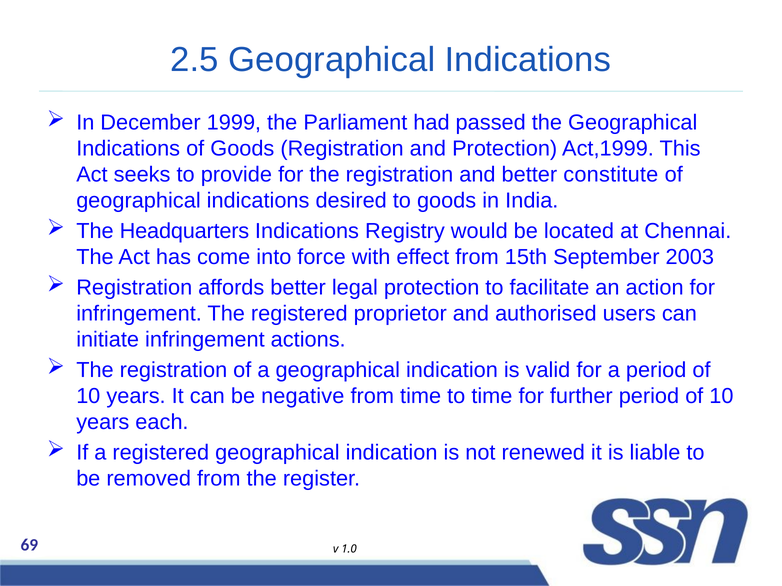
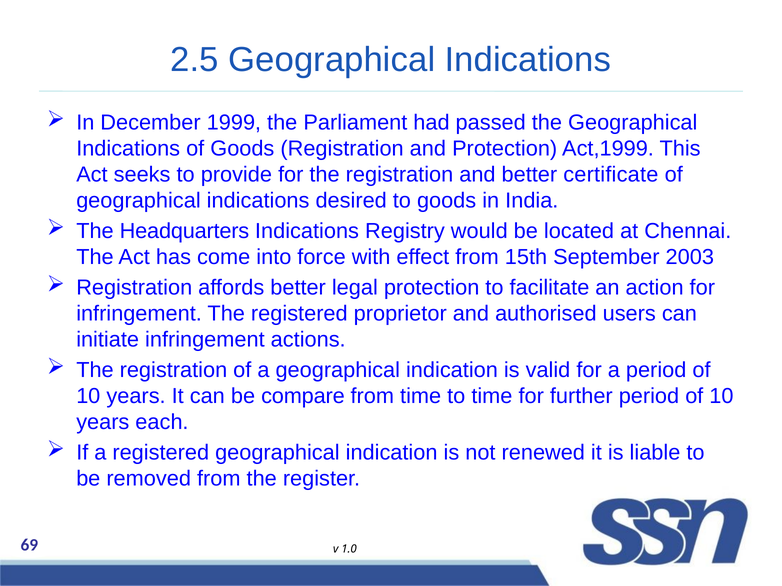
constitute: constitute -> certificate
negative: negative -> compare
